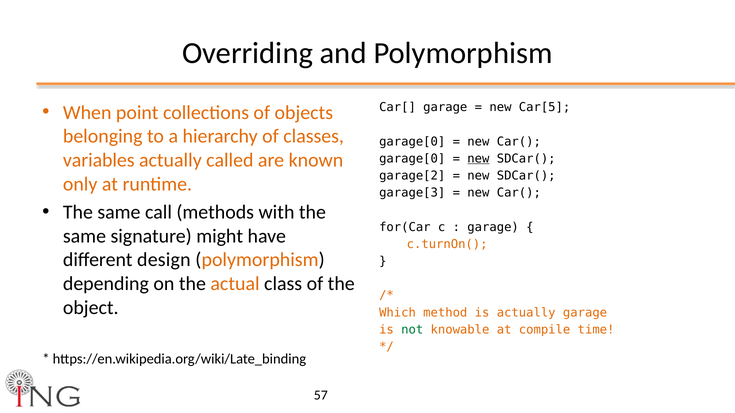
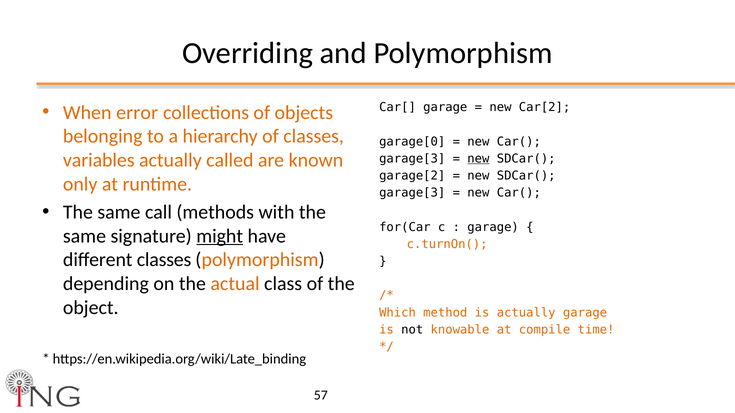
Car[5: Car[5 -> Car[2
point: point -> error
garage[0 at (412, 159): garage[0 -> garage[3
might underline: none -> present
different design: design -> classes
not colour: green -> black
